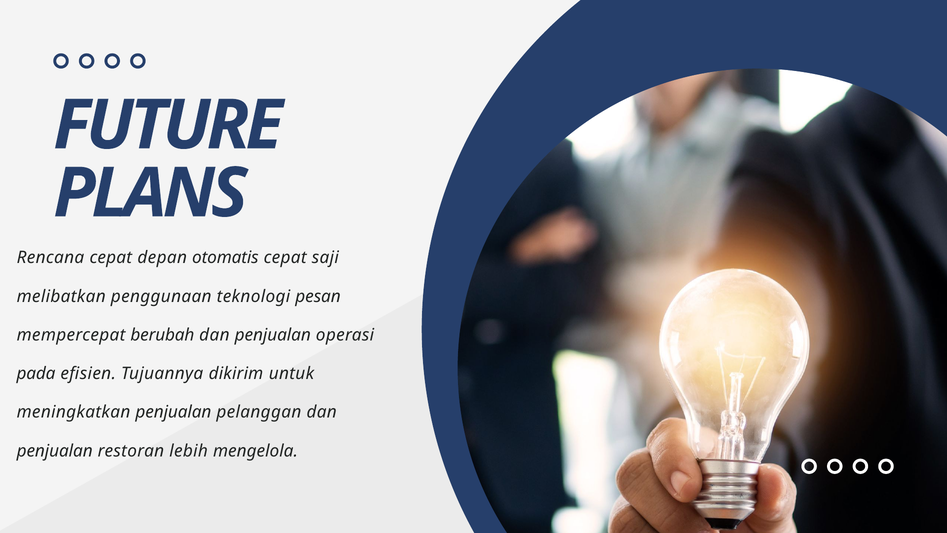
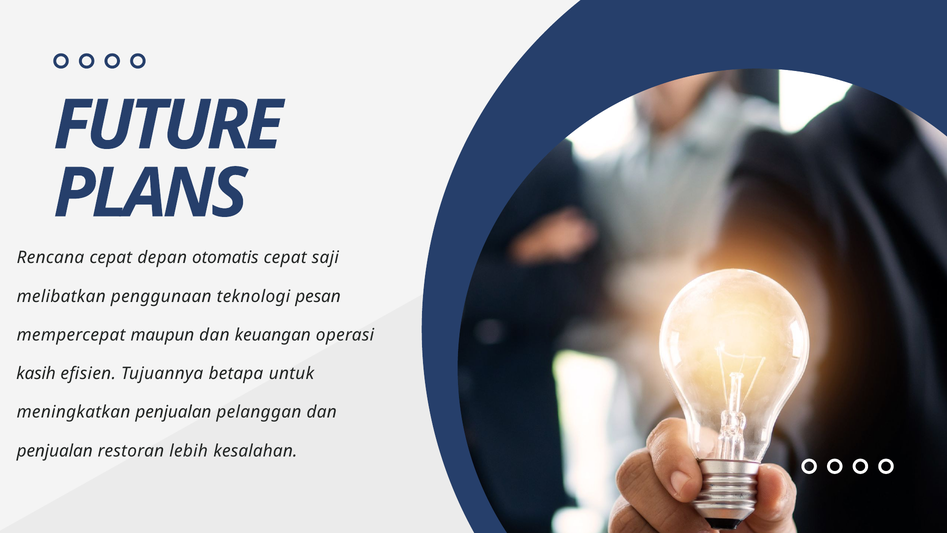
berubah: berubah -> maupun
penjualan at (273, 335): penjualan -> keuangan
pada: pada -> kasih
dikirim: dikirim -> betapa
mengelola: mengelola -> kesalahan
